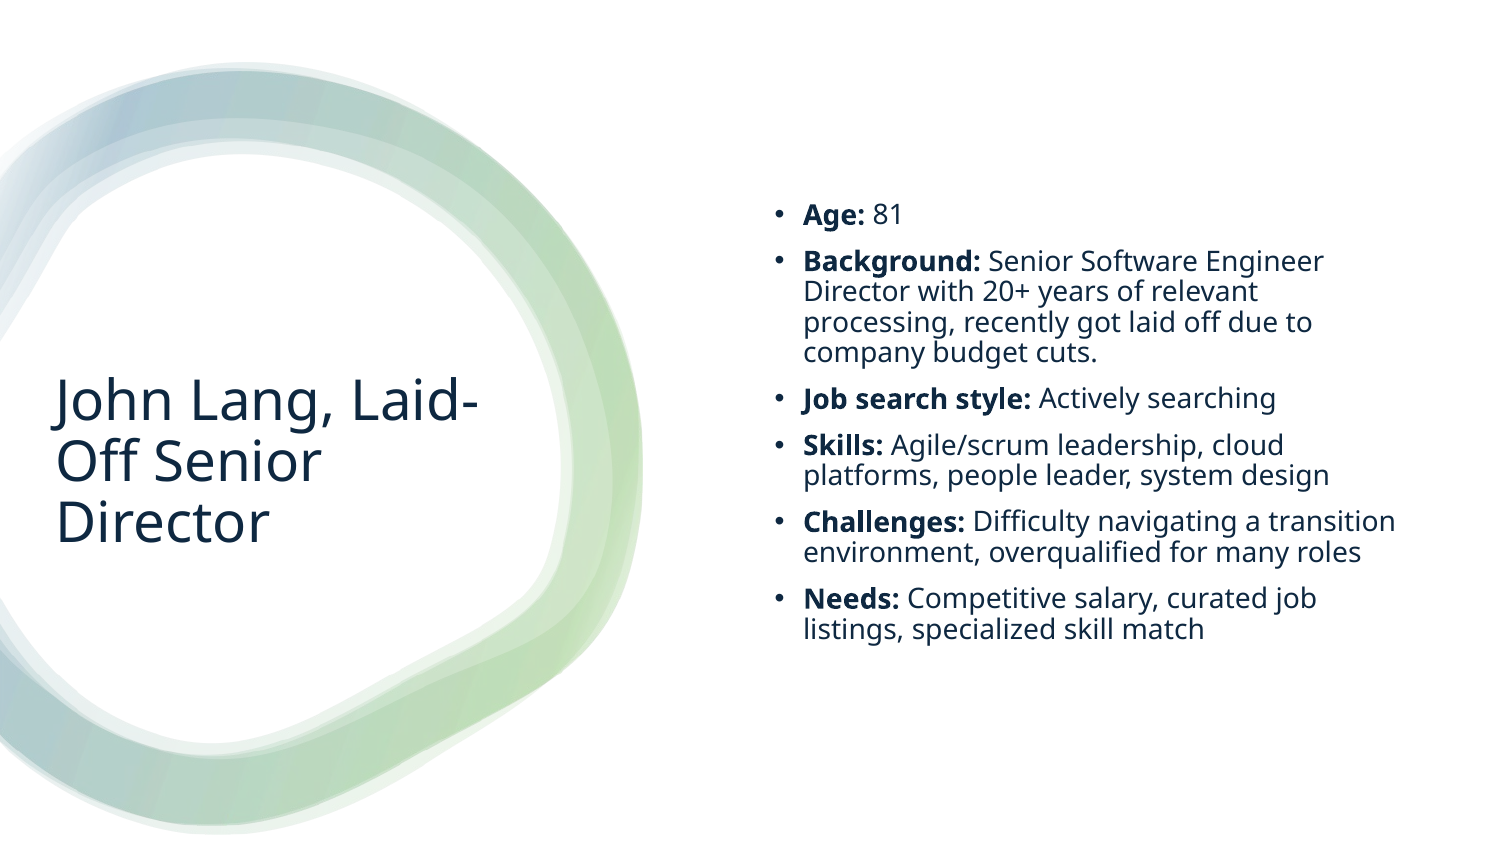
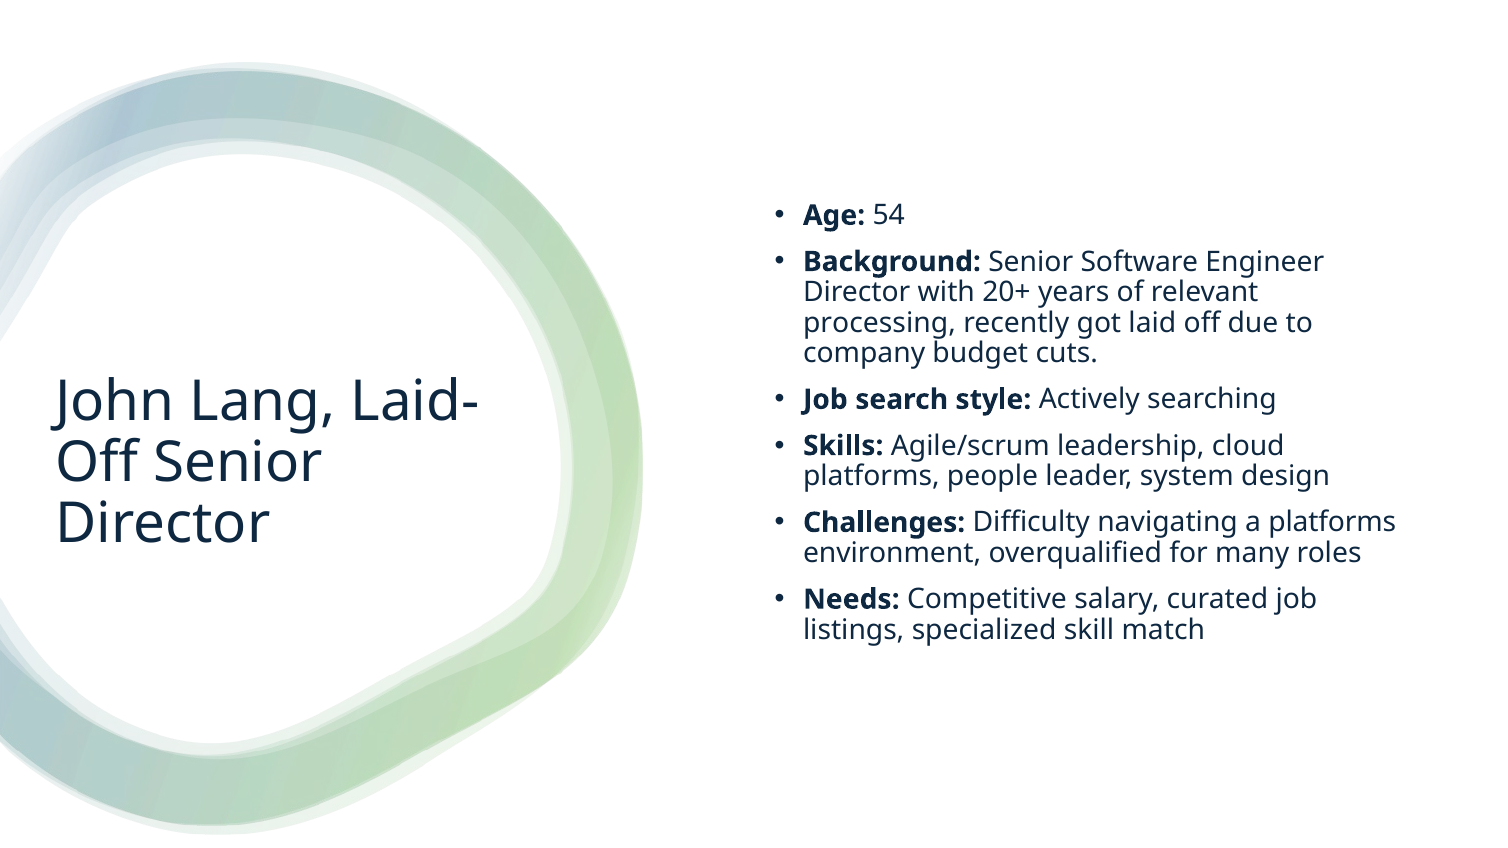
81: 81 -> 54
a transition: transition -> platforms
